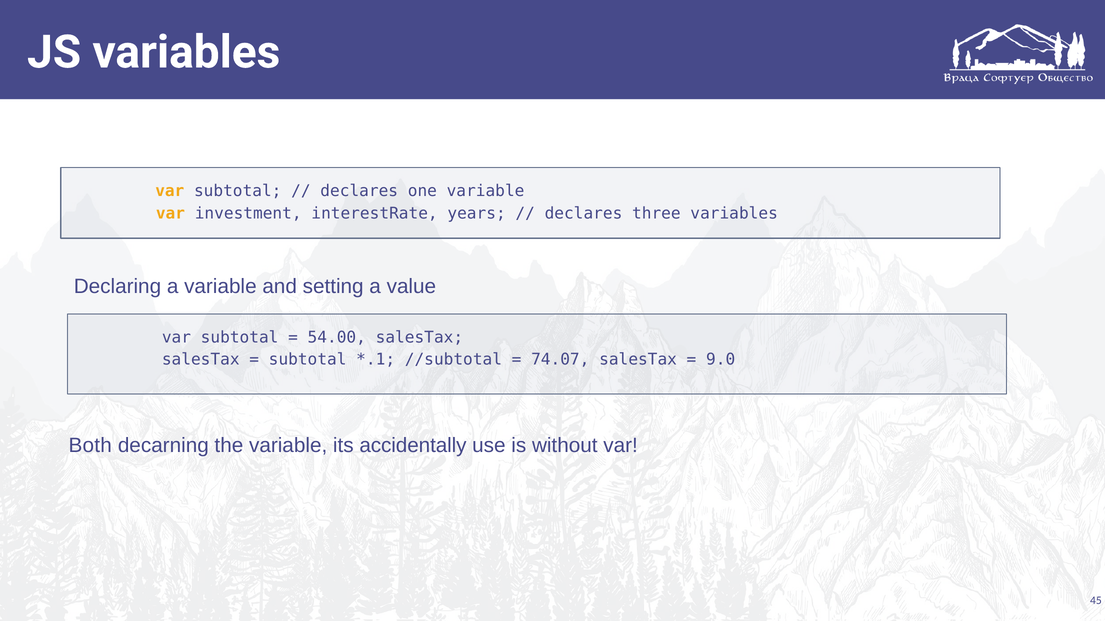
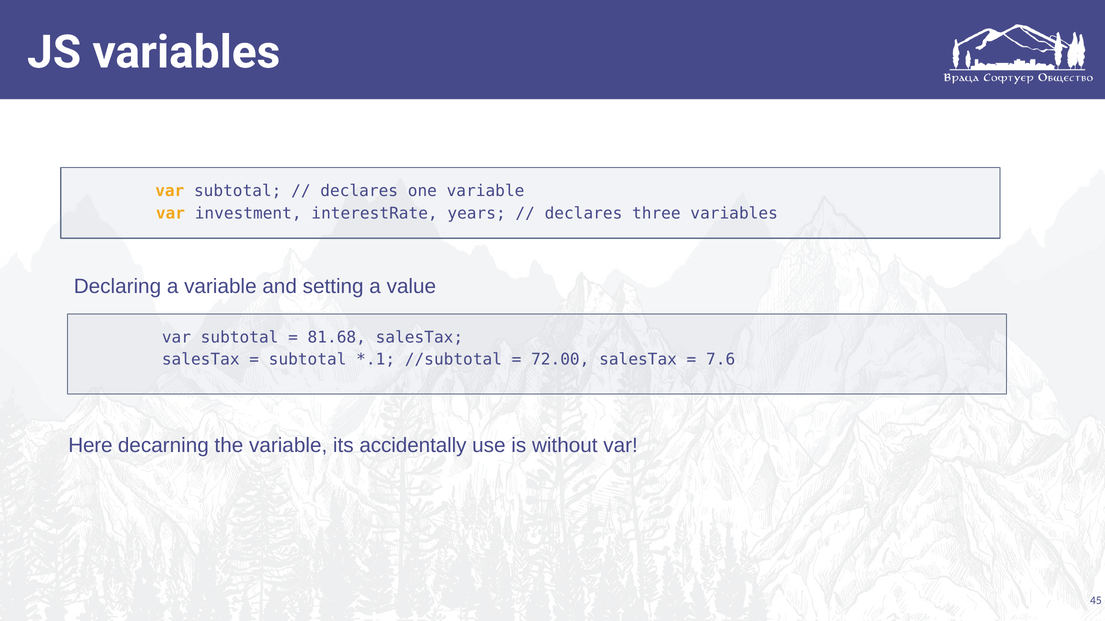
54.00: 54.00 -> 81.68
74.07: 74.07 -> 72.00
9.0: 9.0 -> 7.6
Both: Both -> Here
